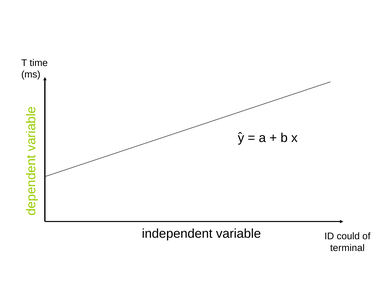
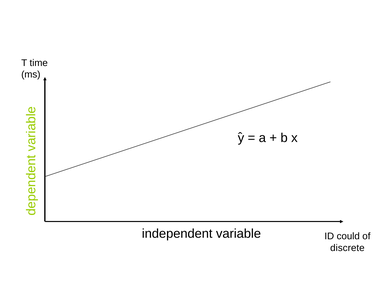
terminal: terminal -> discrete
